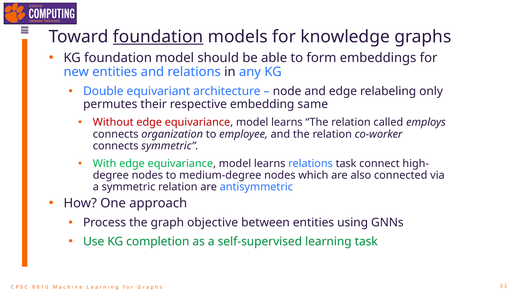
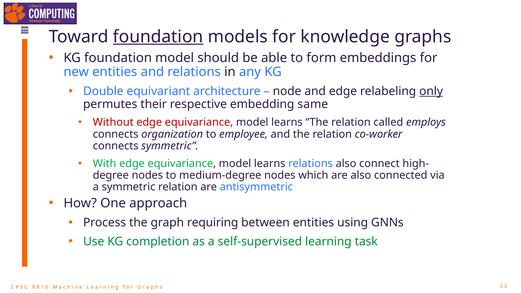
only underline: none -> present
relations task: task -> also
objective: objective -> requiring
